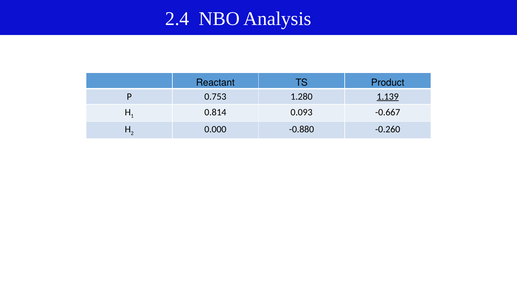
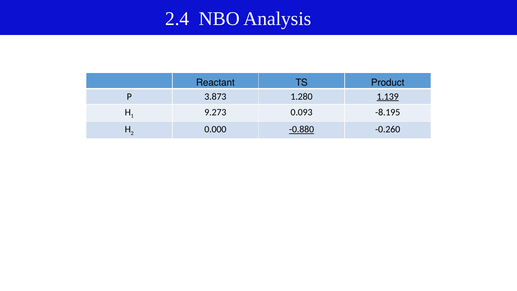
0.753: 0.753 -> 3.873
0.814: 0.814 -> 9.273
-0.667: -0.667 -> -8.195
-0.880 underline: none -> present
